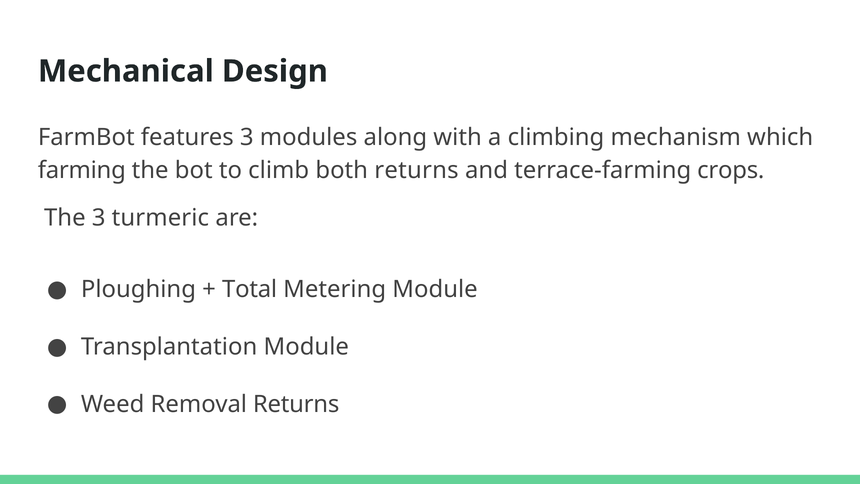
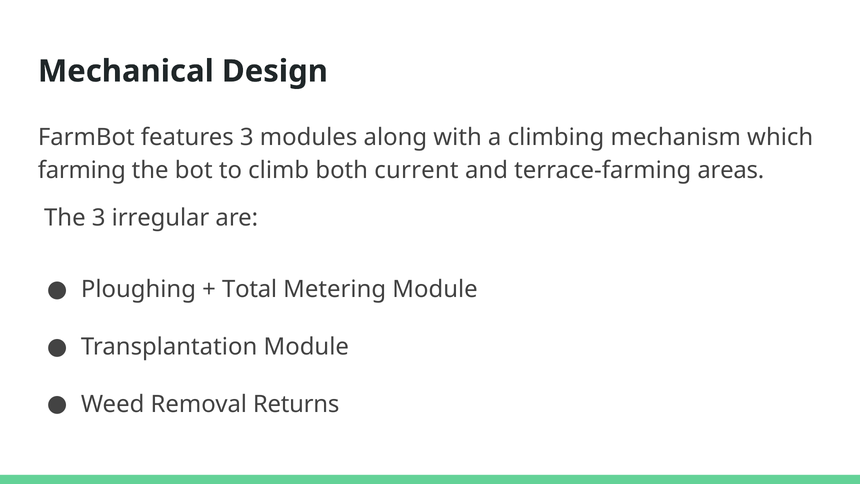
both returns: returns -> current
crops: crops -> areas
turmeric: turmeric -> irregular
